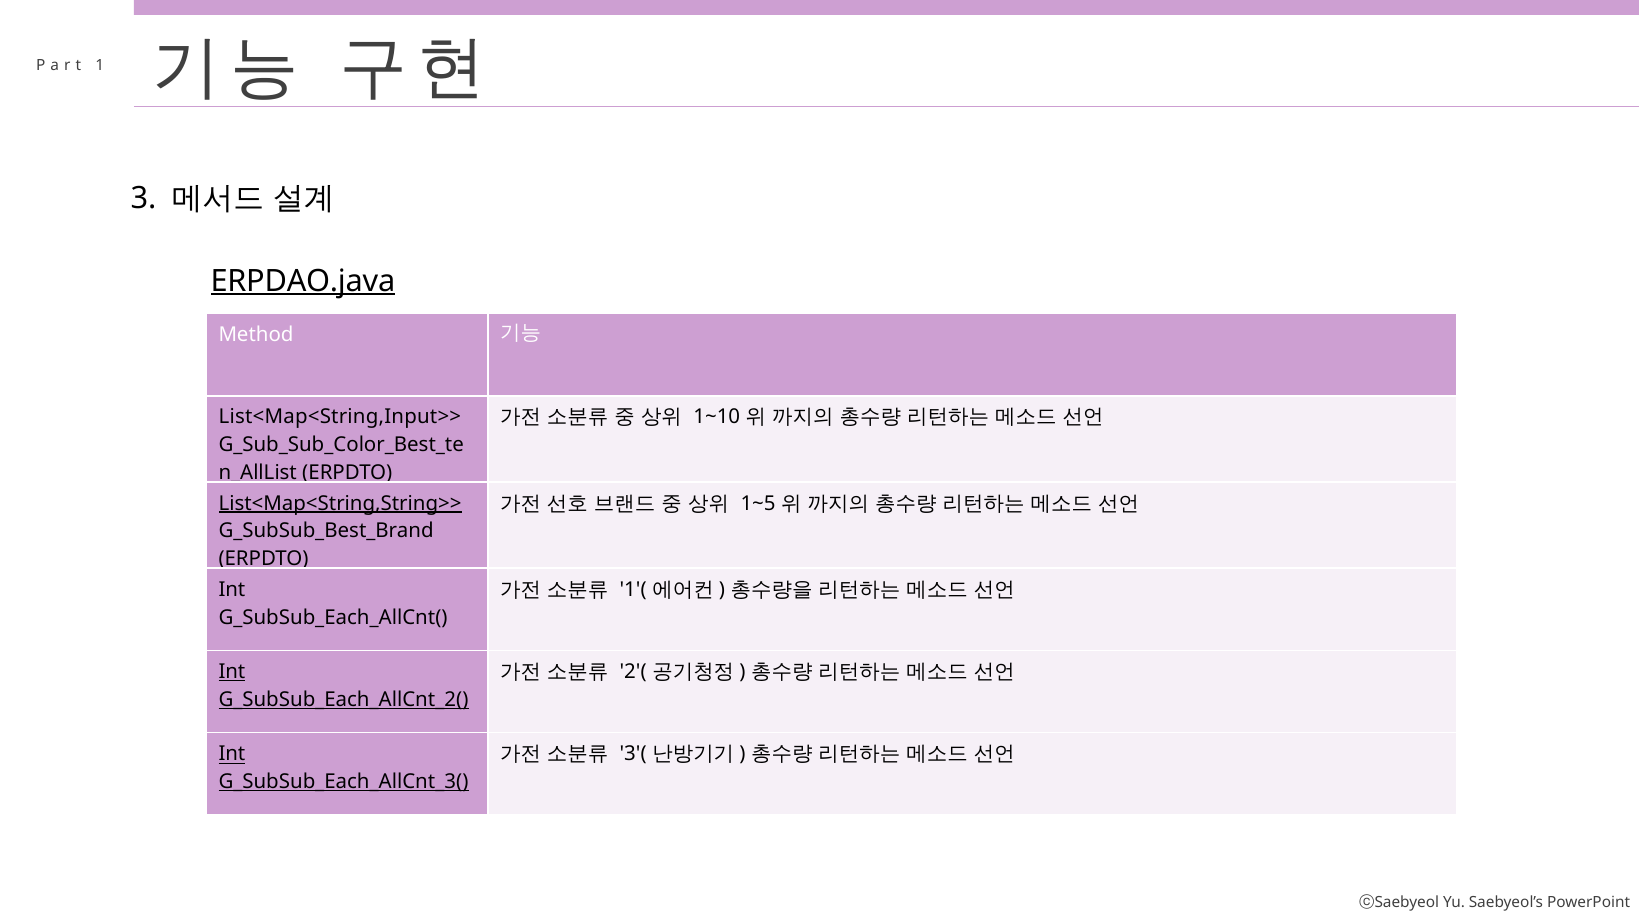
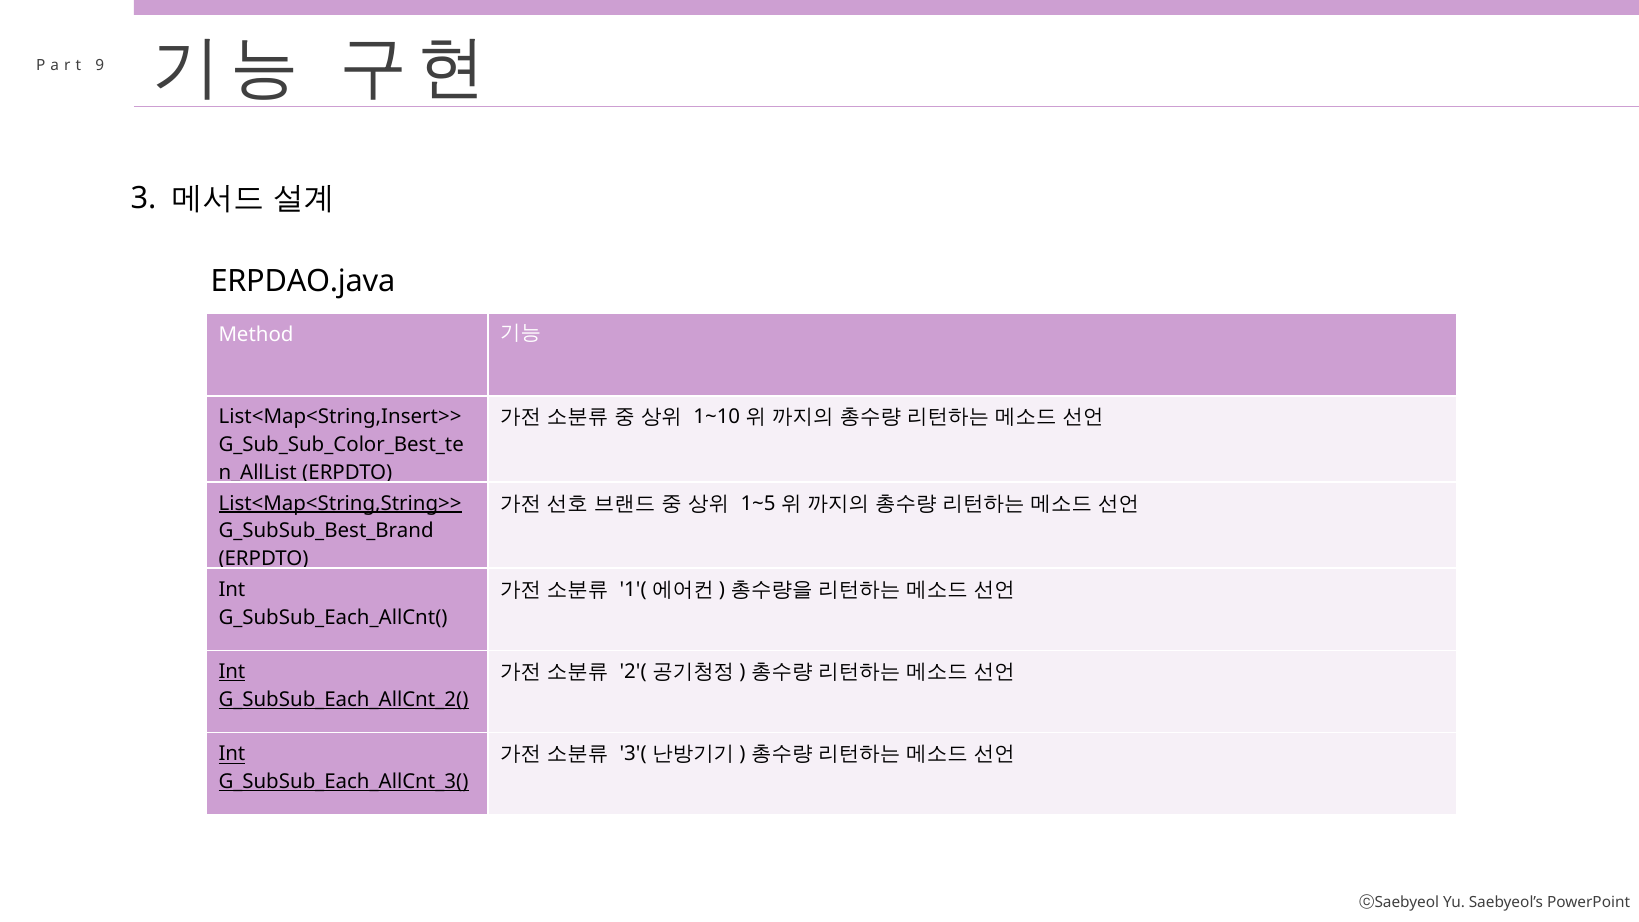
1: 1 -> 9
ERPDAO.java underline: present -> none
List<Map<String,Input>>: List<Map<String,Input>> -> List<Map<String,Insert>>
